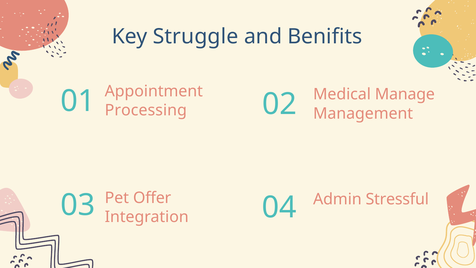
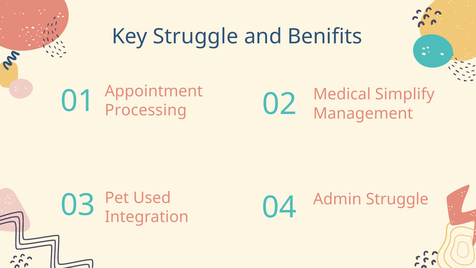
Manage: Manage -> Simplify
Offer: Offer -> Used
Admin Stressful: Stressful -> Struggle
